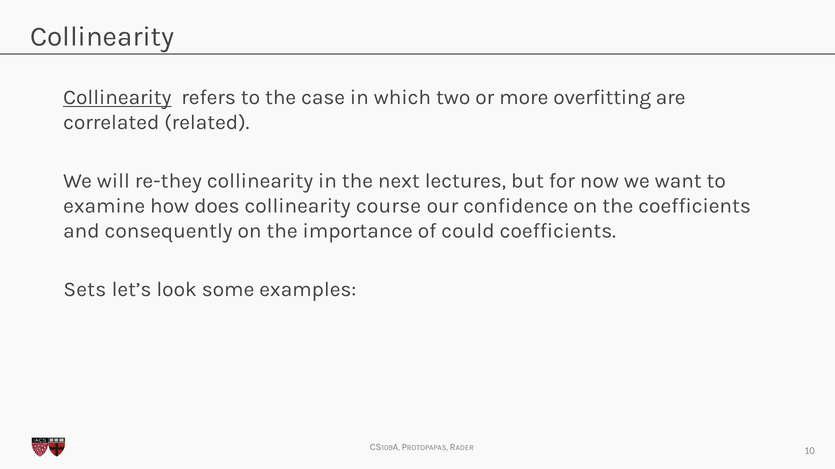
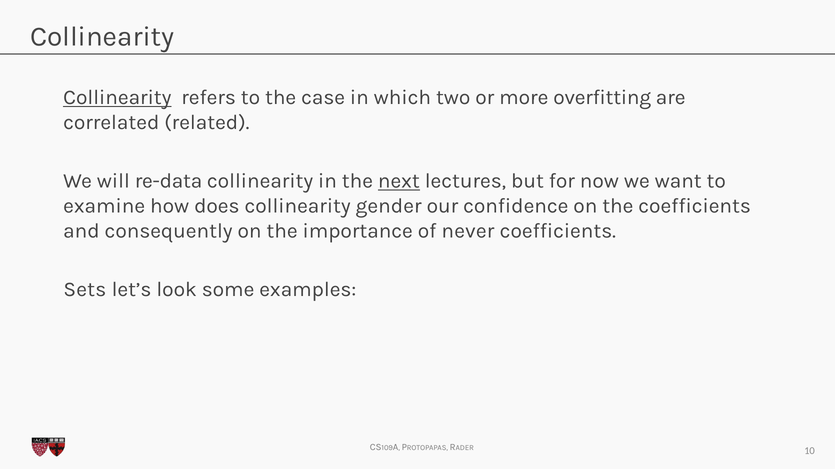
re-they: re-they -> re-data
next underline: none -> present
course: course -> gender
could: could -> never
